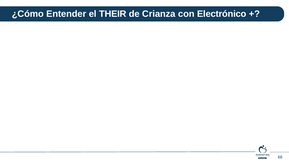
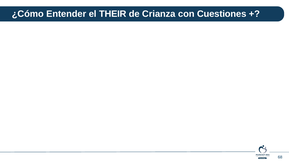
Electrónico: Electrónico -> Cuestiones
